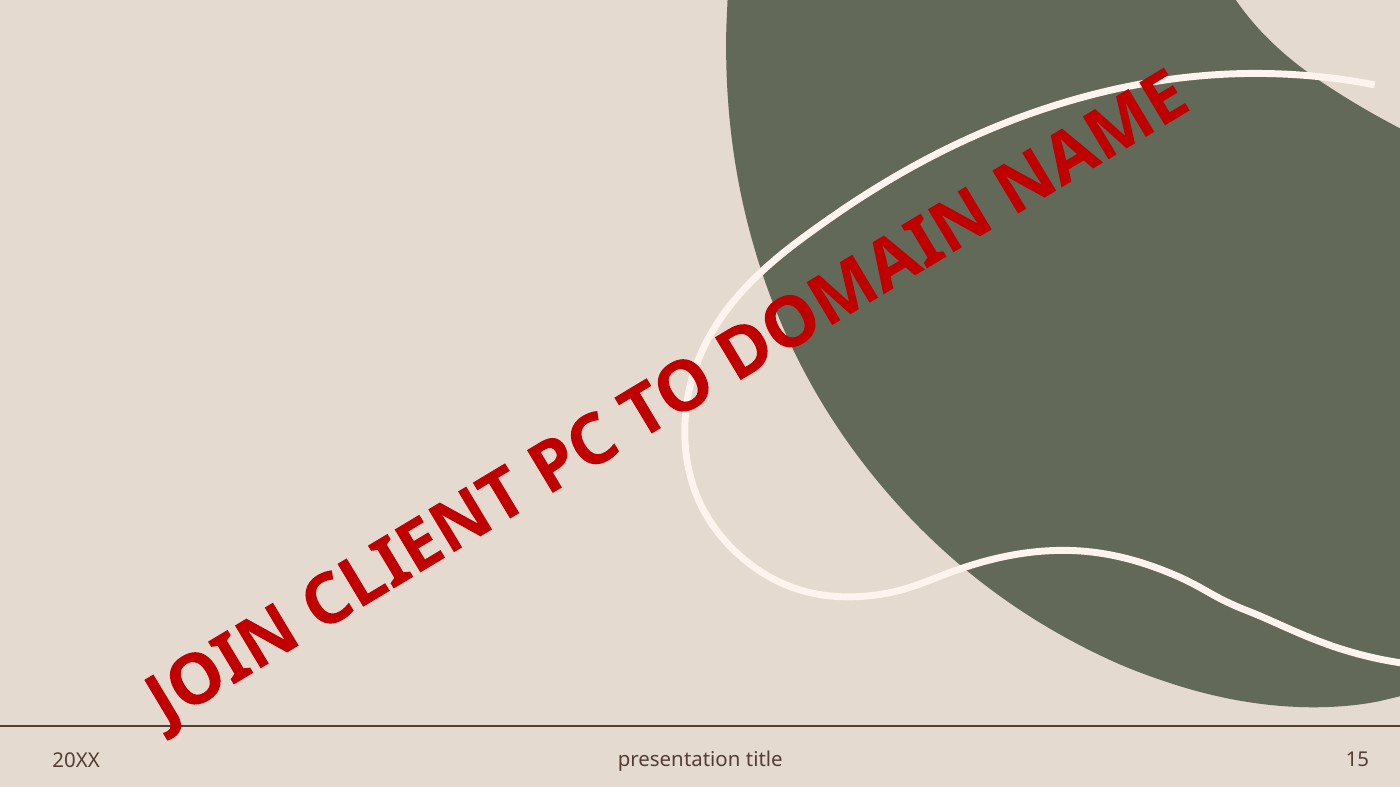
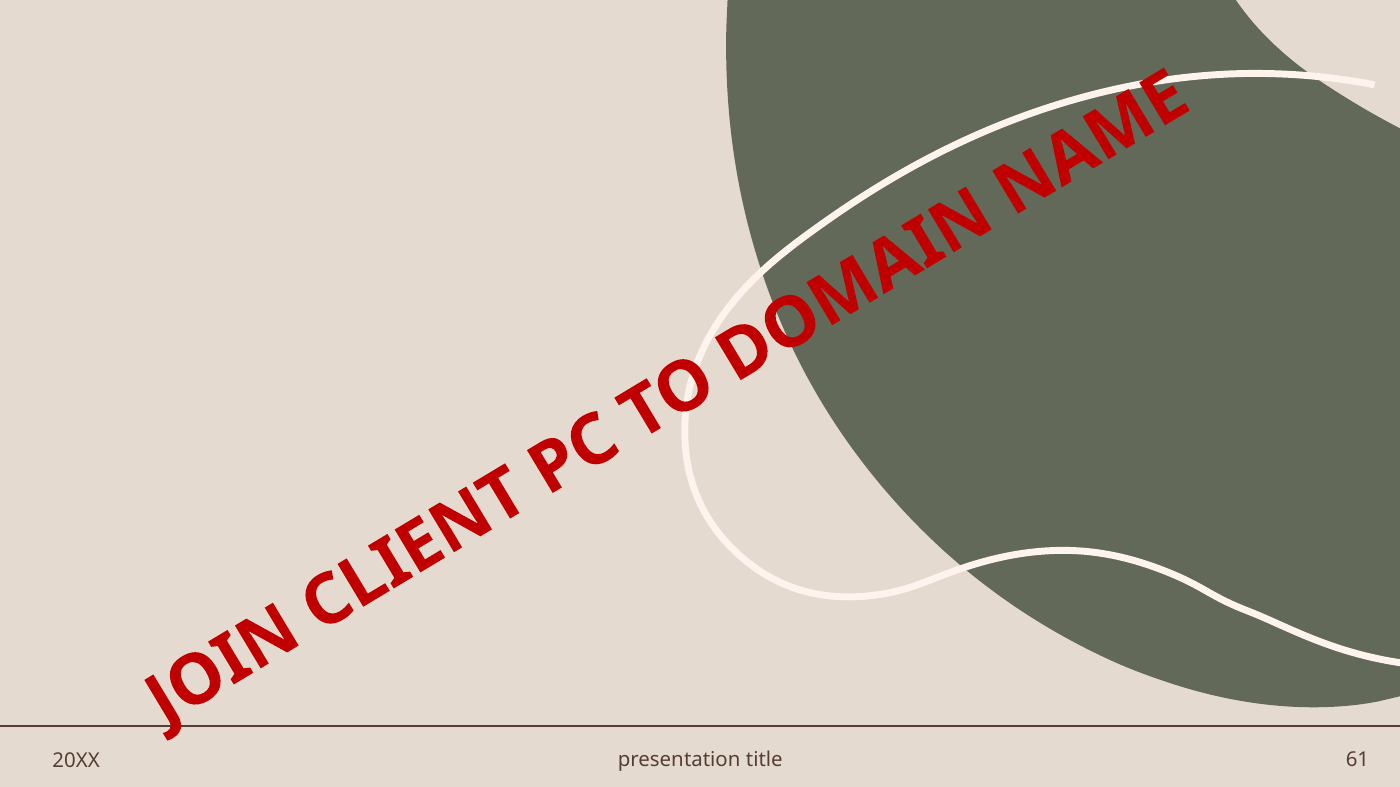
15: 15 -> 61
